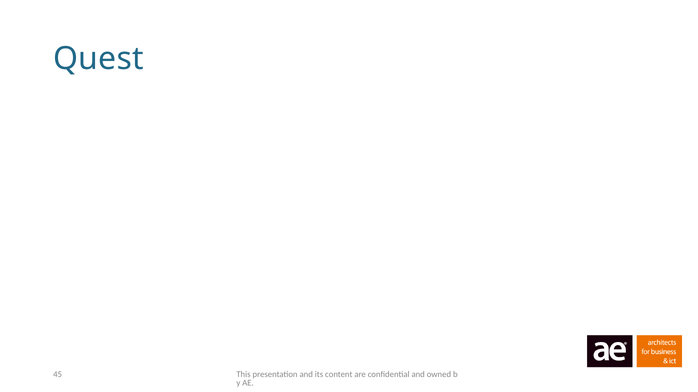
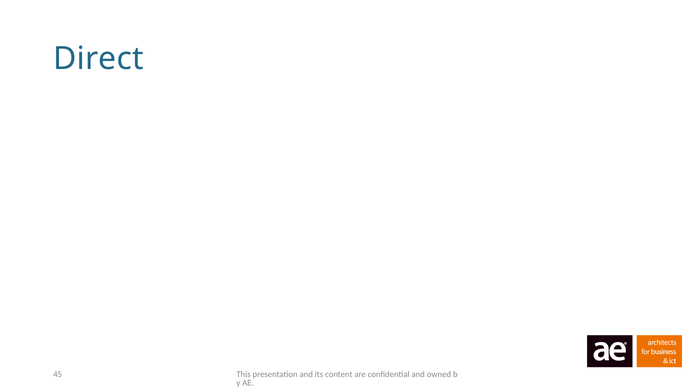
Quest: Quest -> Direct
